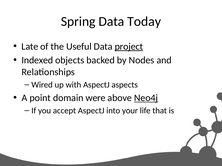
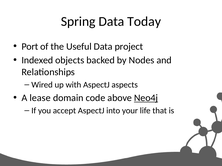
Late: Late -> Port
project underline: present -> none
point: point -> lease
were: were -> code
